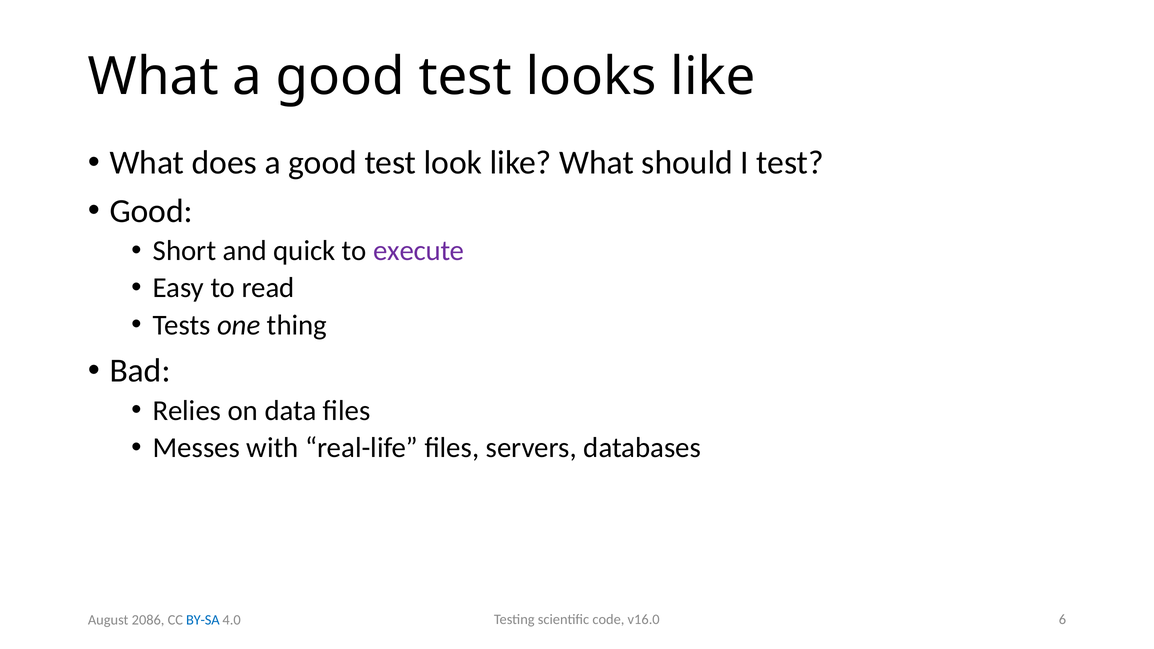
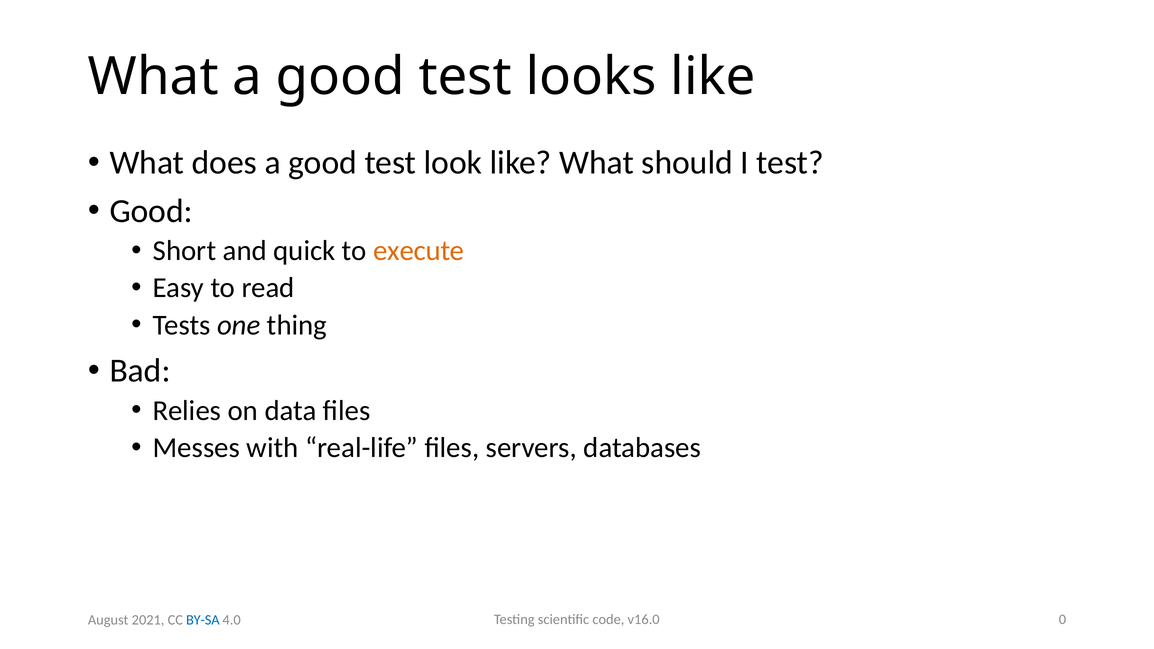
execute colour: purple -> orange
6: 6 -> 0
2086: 2086 -> 2021
